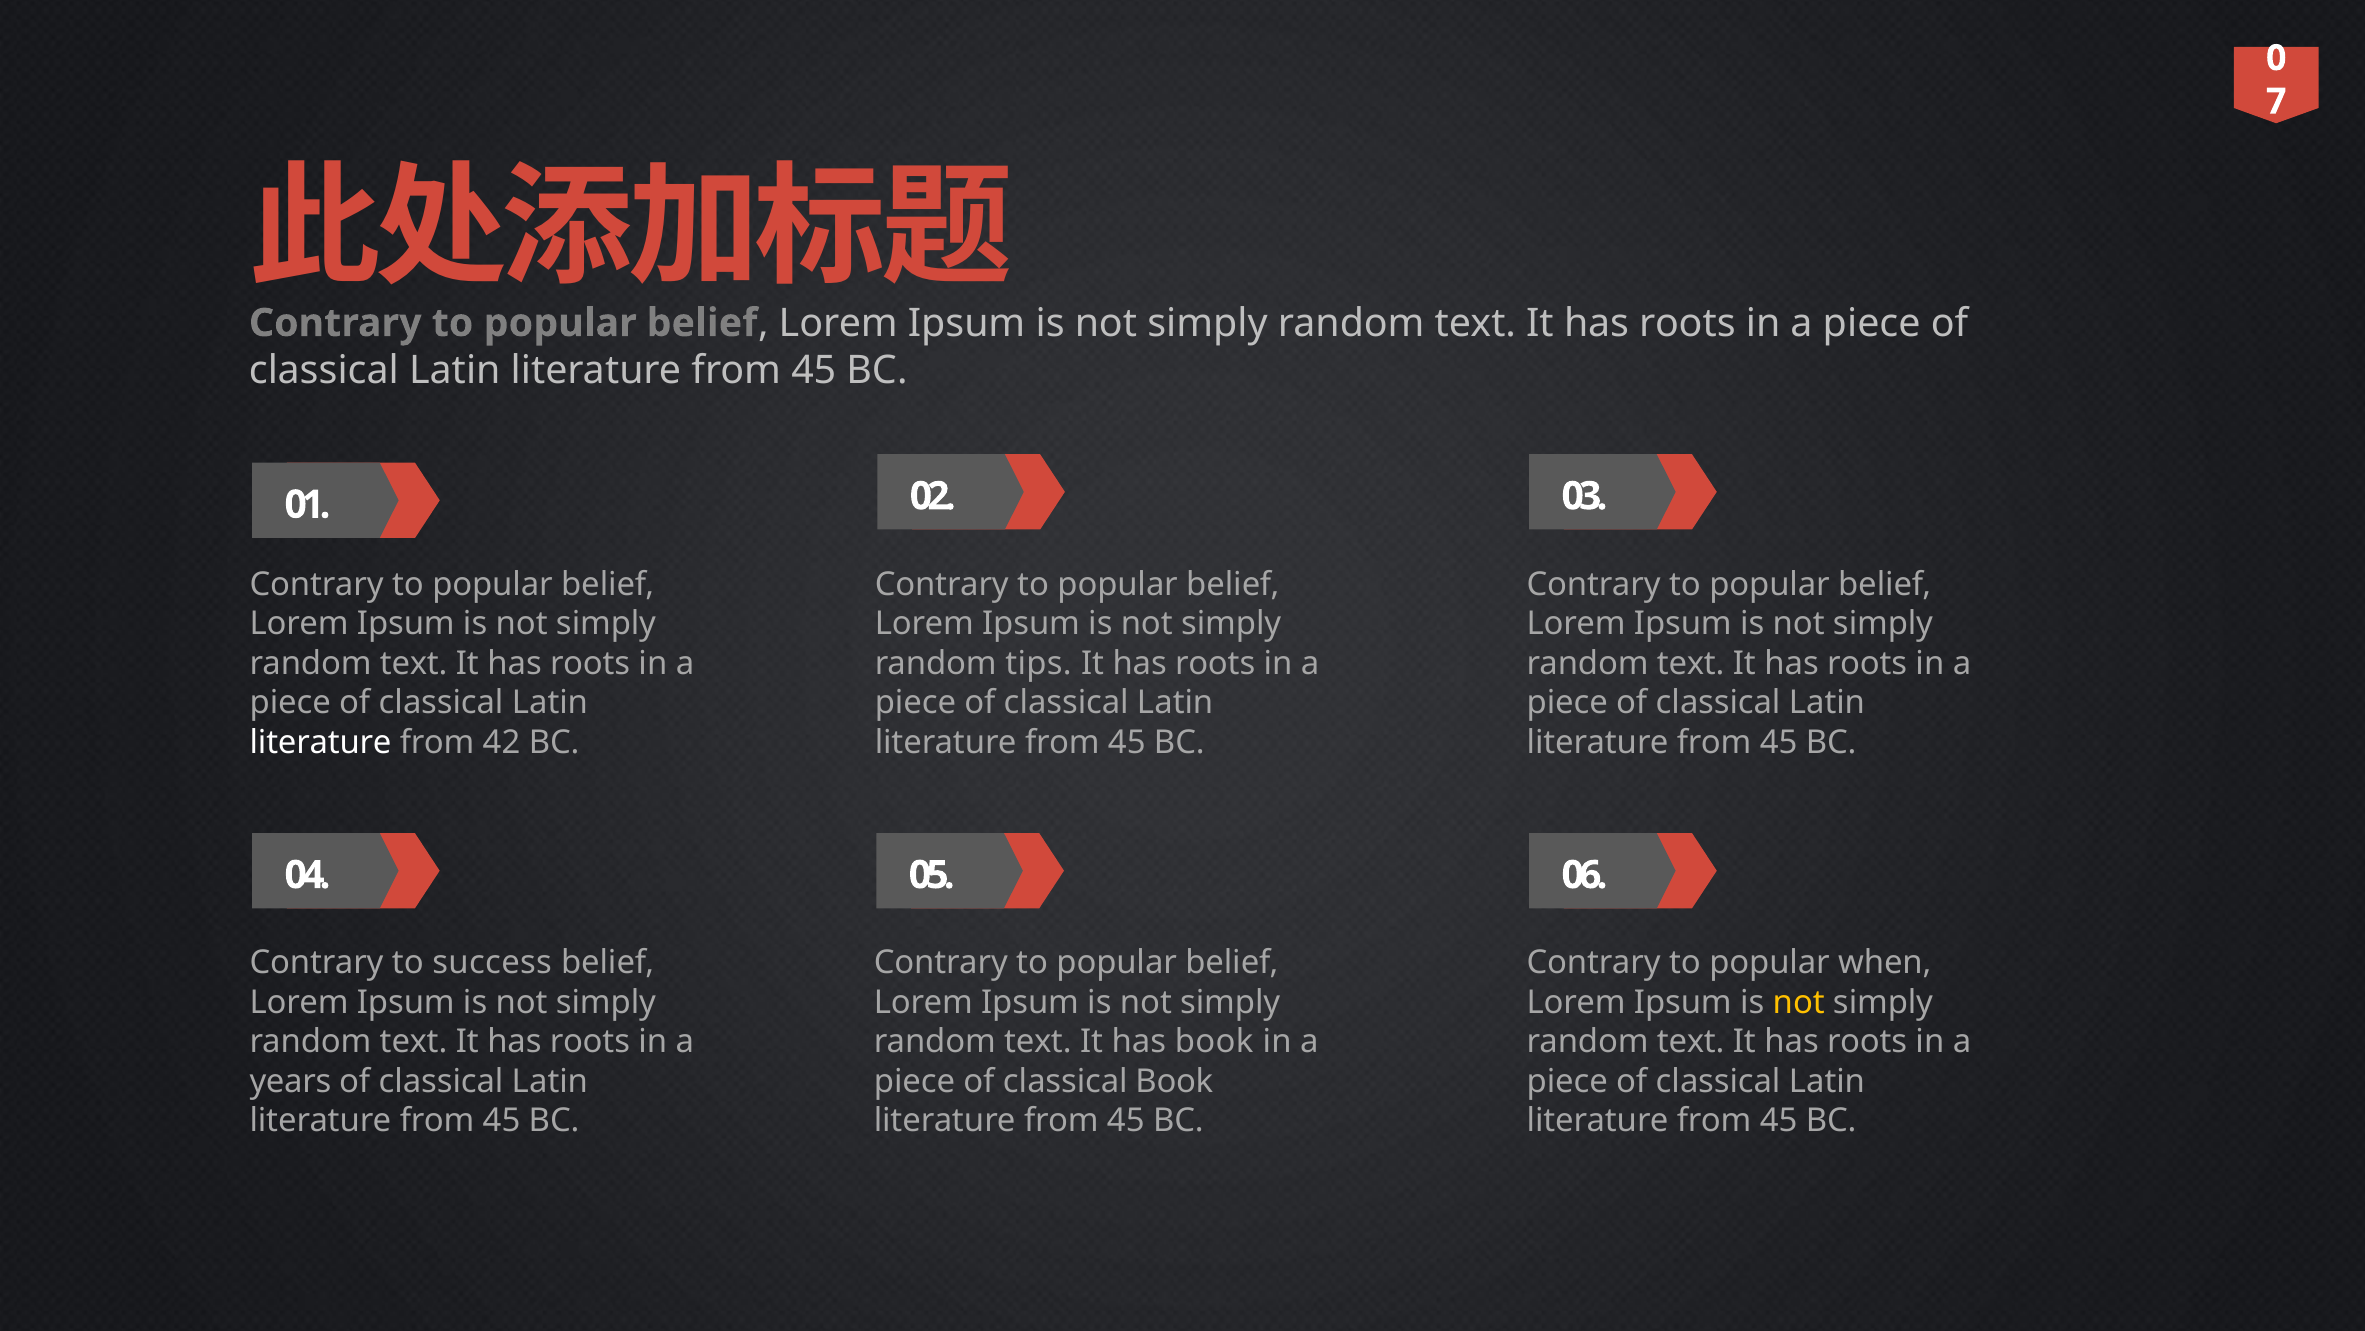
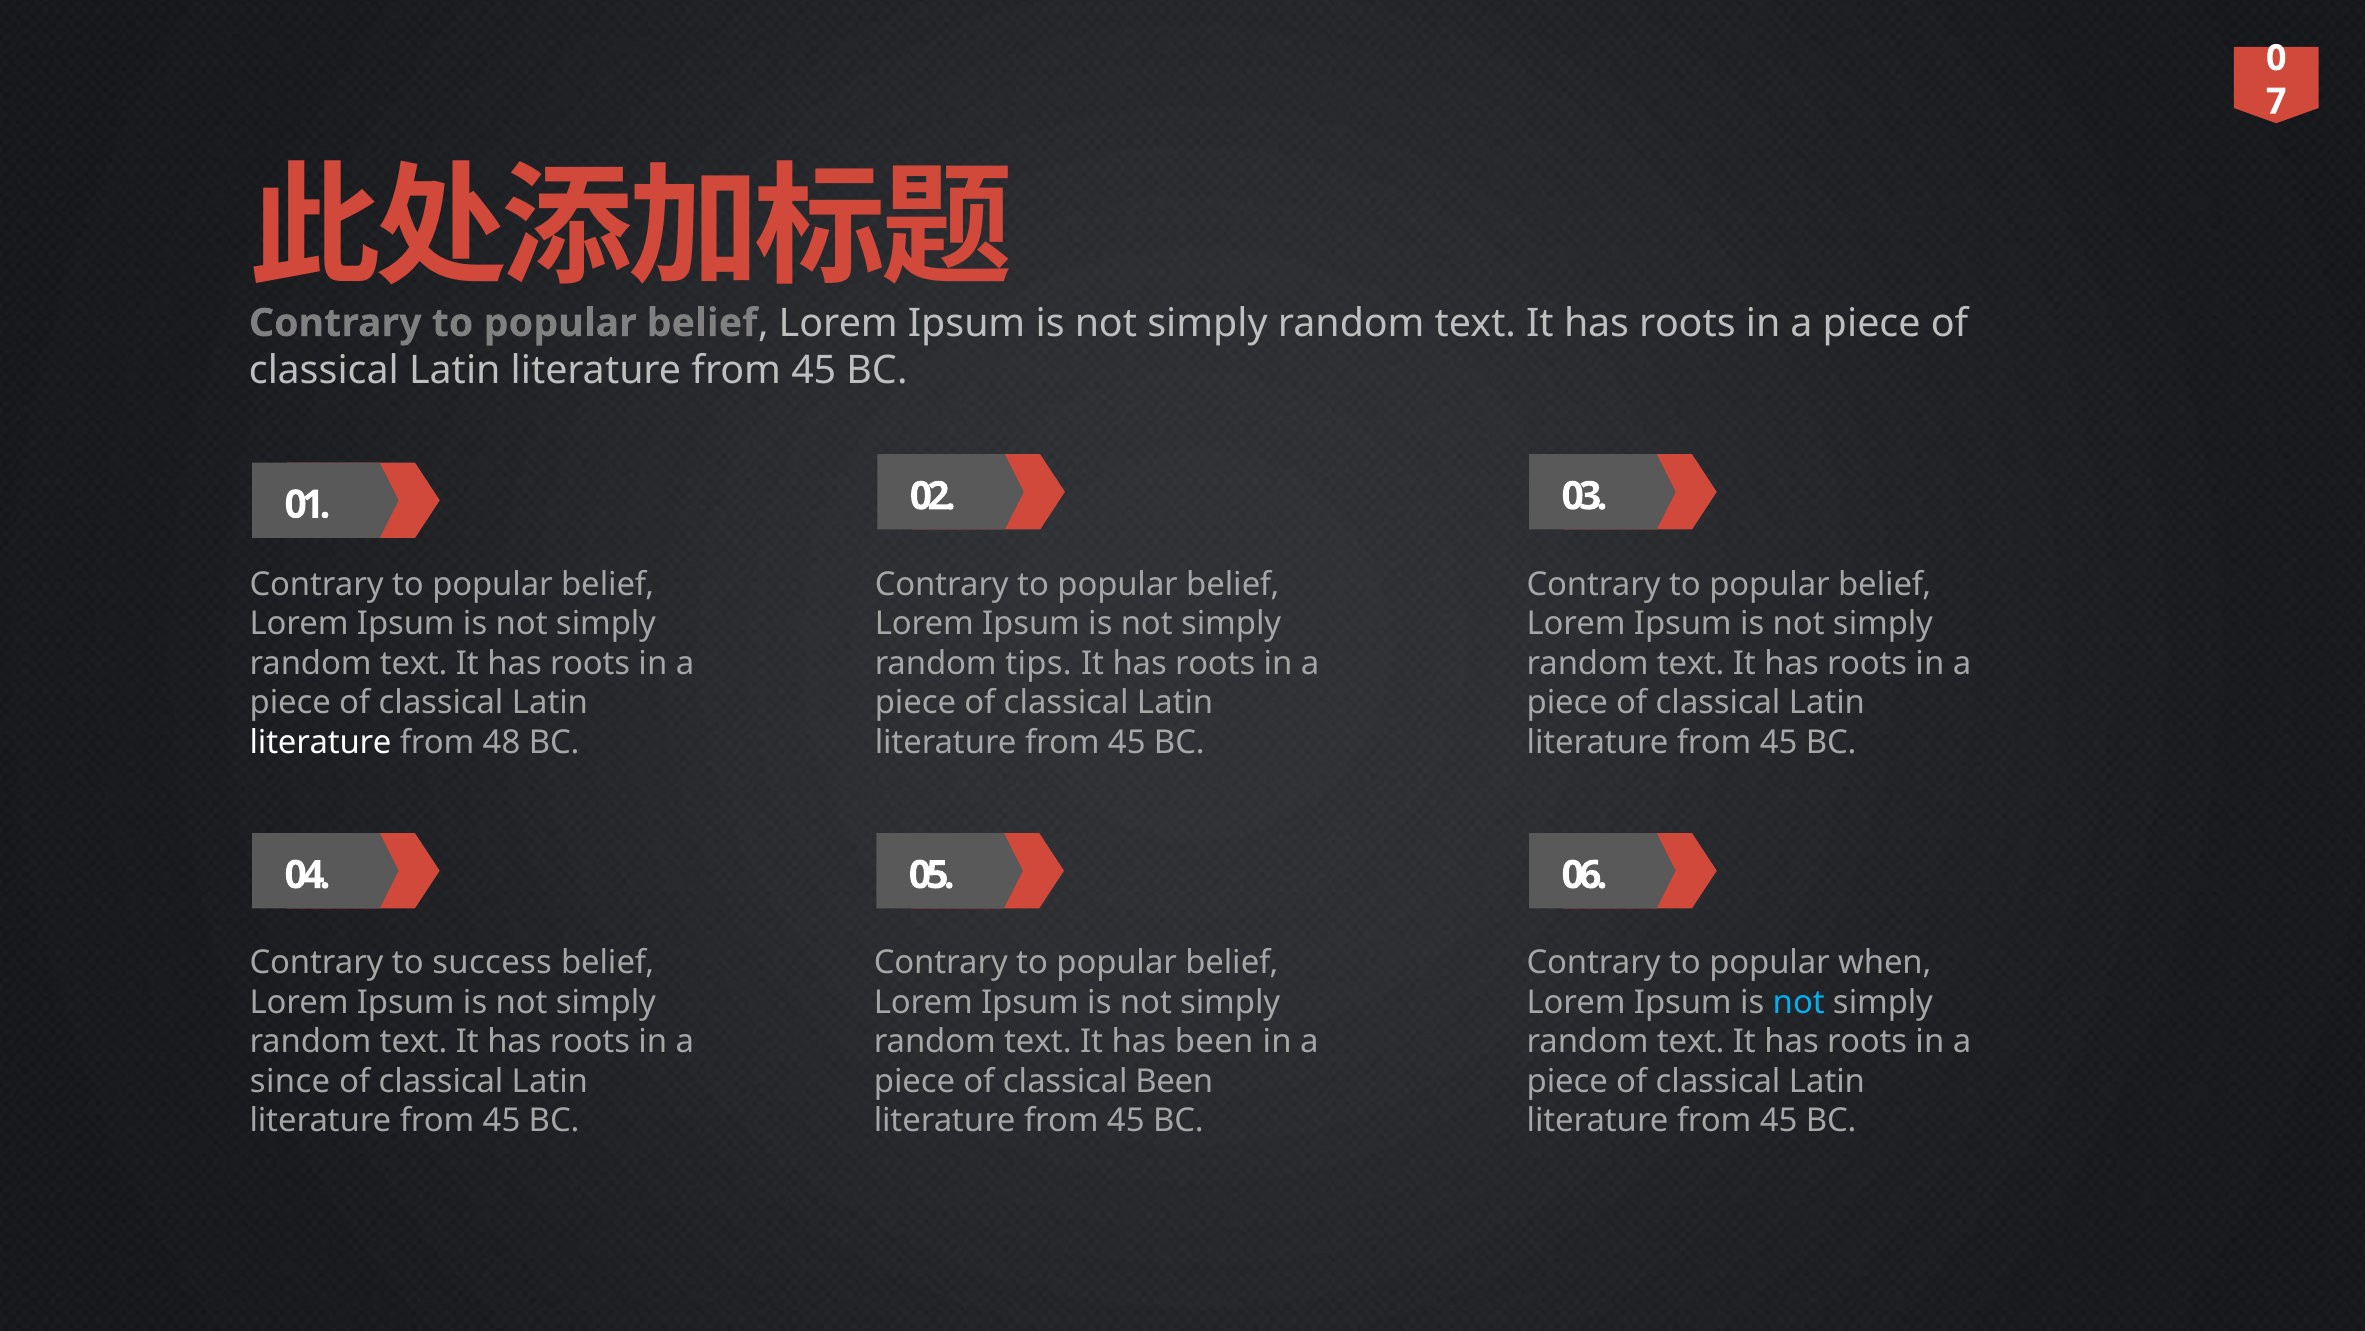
42: 42 -> 48
not at (1799, 1002) colour: yellow -> light blue
has book: book -> been
years: years -> since
classical Book: Book -> Been
